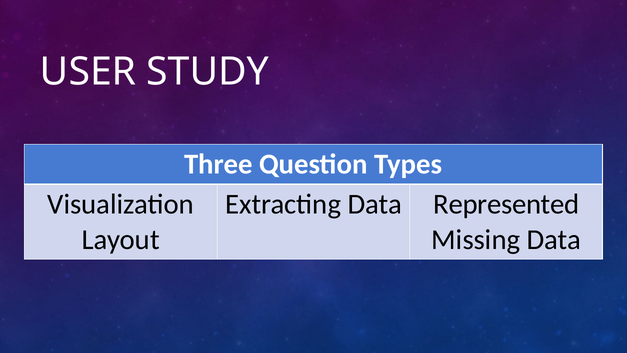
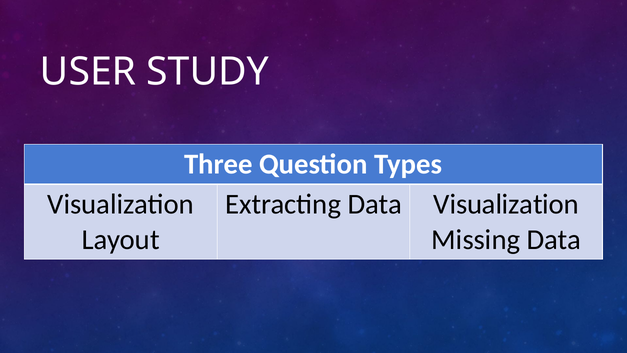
Data Represented: Represented -> Visualization
